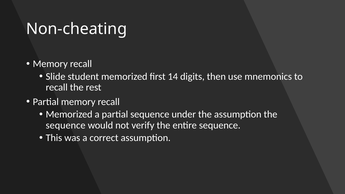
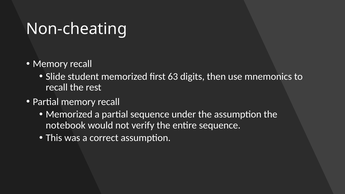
14: 14 -> 63
sequence at (66, 125): sequence -> notebook
